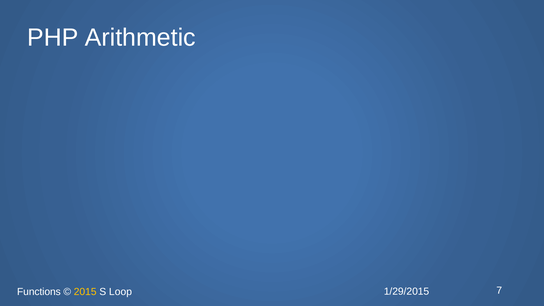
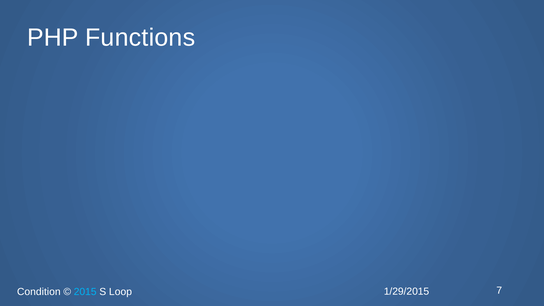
Arithmetic: Arithmetic -> Functions
Functions: Functions -> Condition
2015 colour: yellow -> light blue
